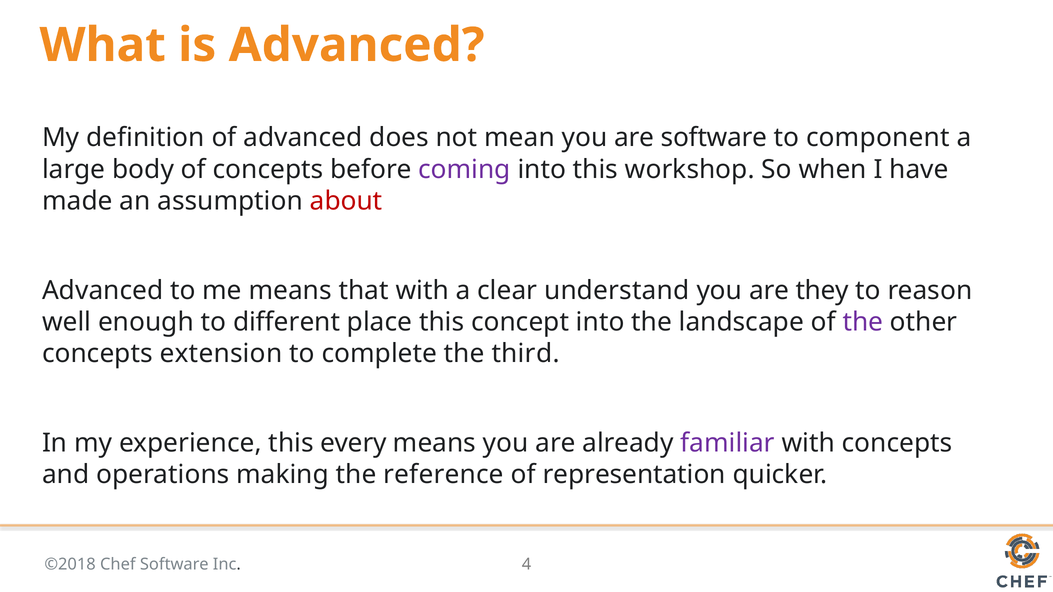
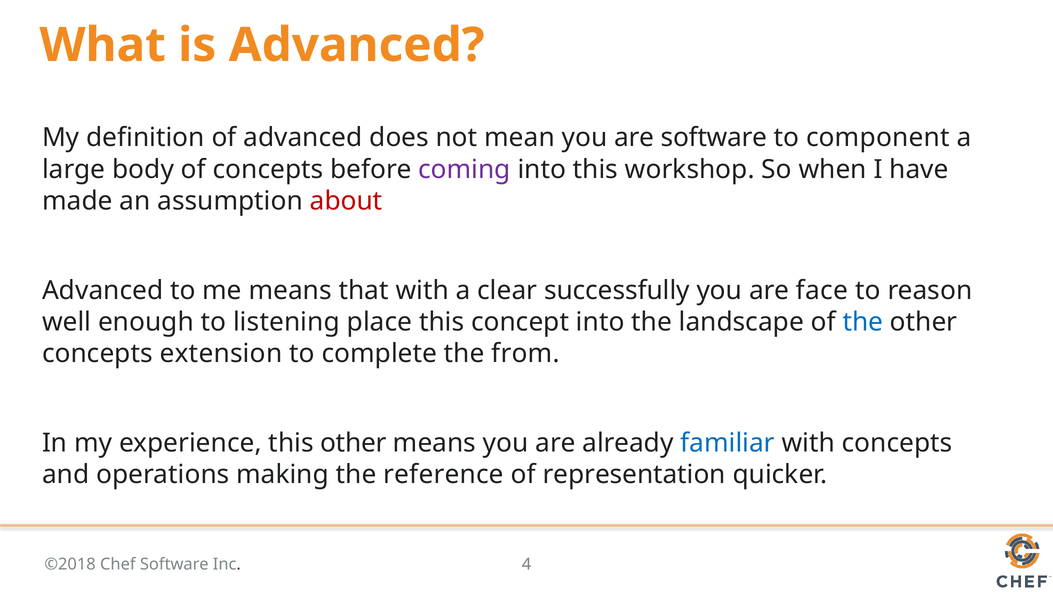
understand: understand -> successfully
they: they -> face
different: different -> listening
the at (863, 322) colour: purple -> blue
third: third -> from
this every: every -> other
familiar colour: purple -> blue
